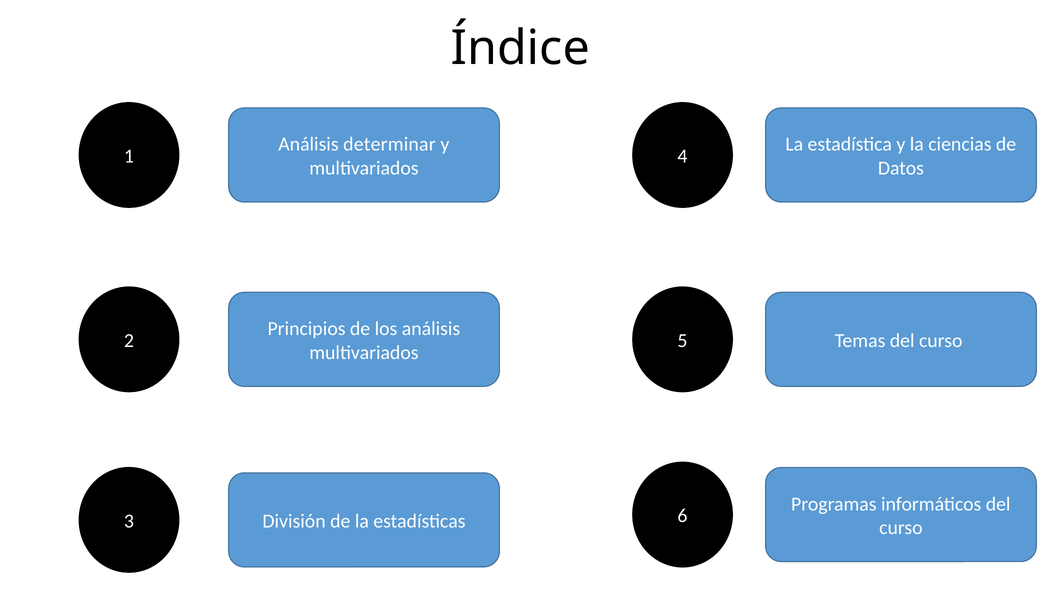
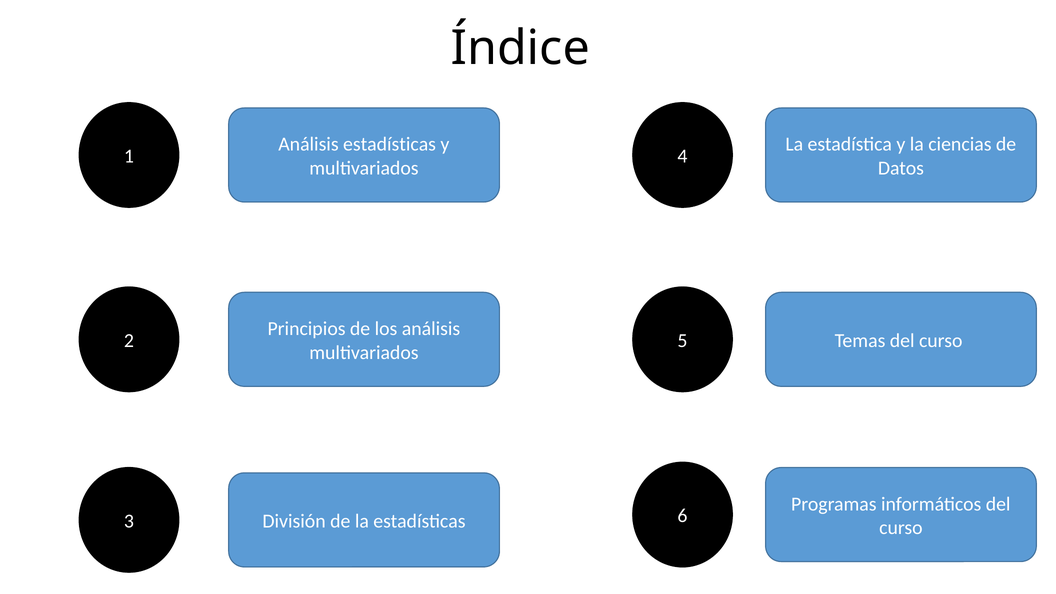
Análisis determinar: determinar -> estadísticas
